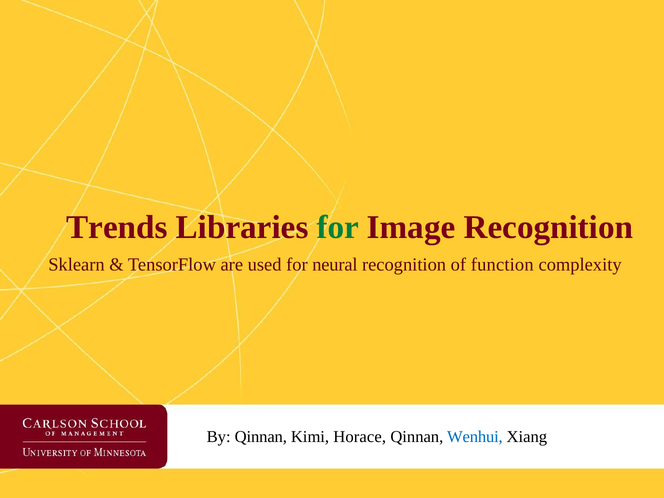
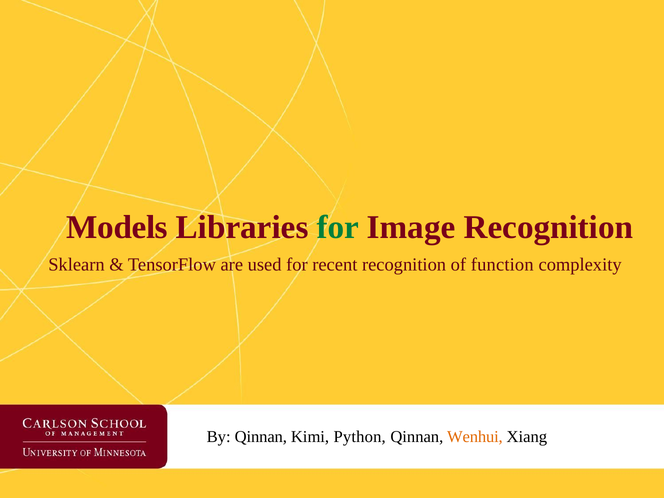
Trends: Trends -> Models
neural: neural -> recent
Horace: Horace -> Python
Wenhui colour: blue -> orange
